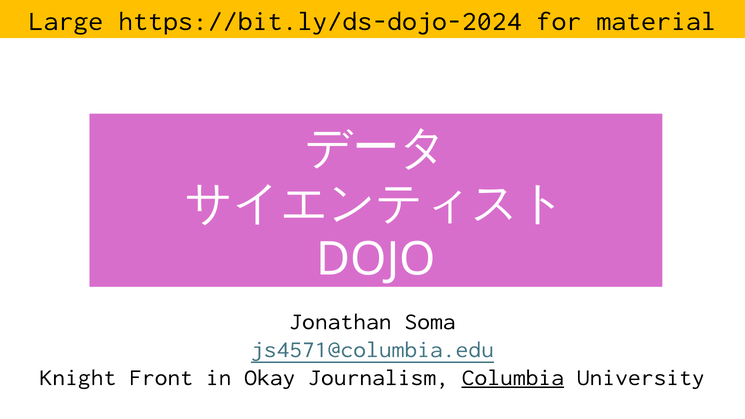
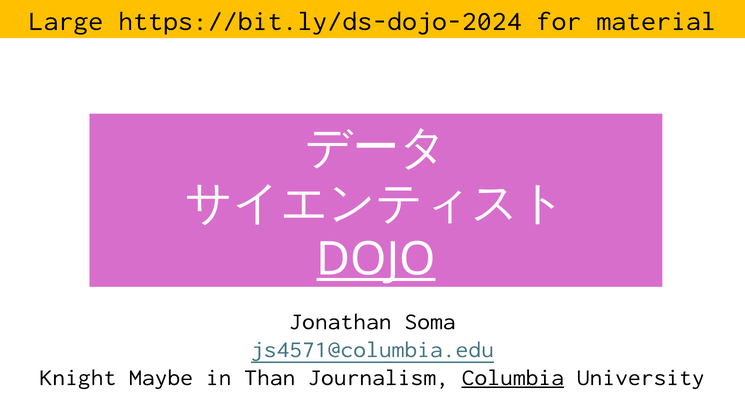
DOJO underline: none -> present
Front: Front -> Maybe
Okay: Okay -> Than
